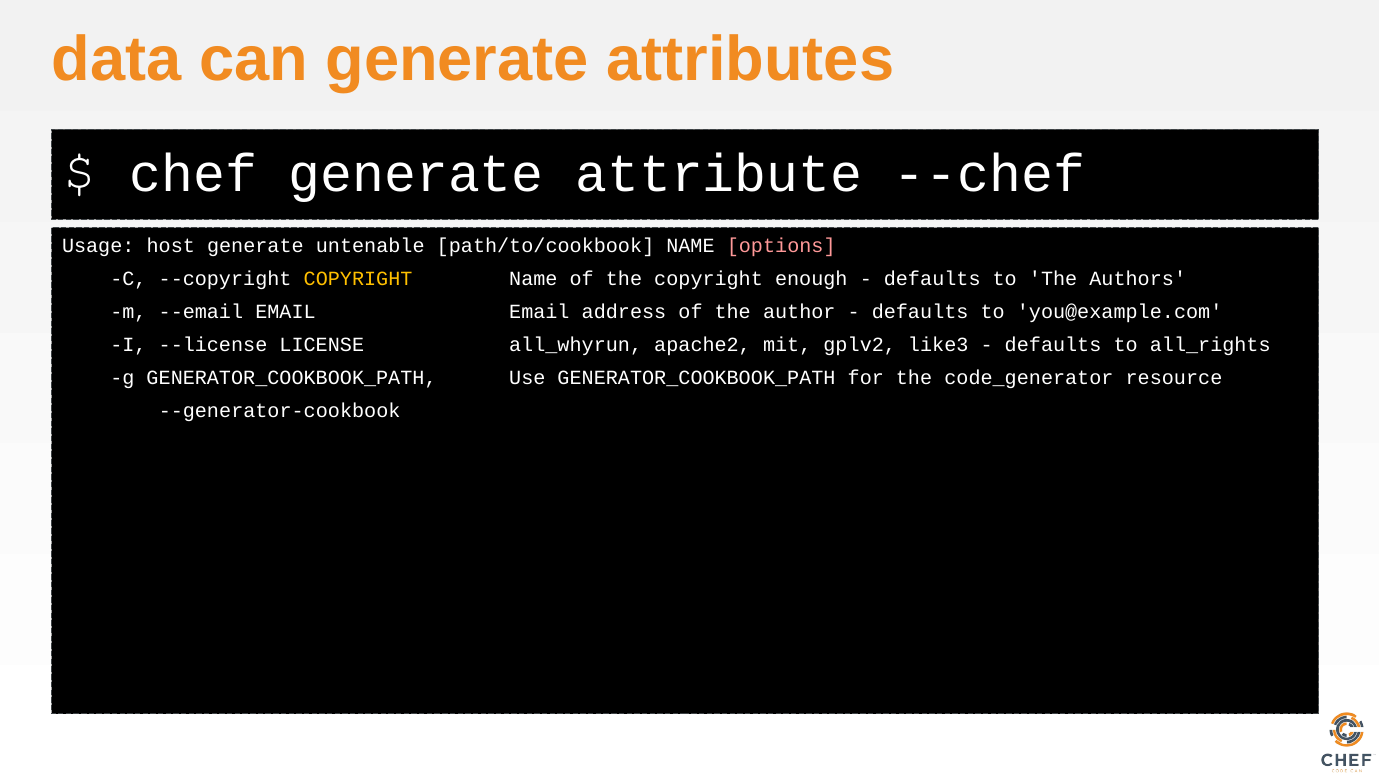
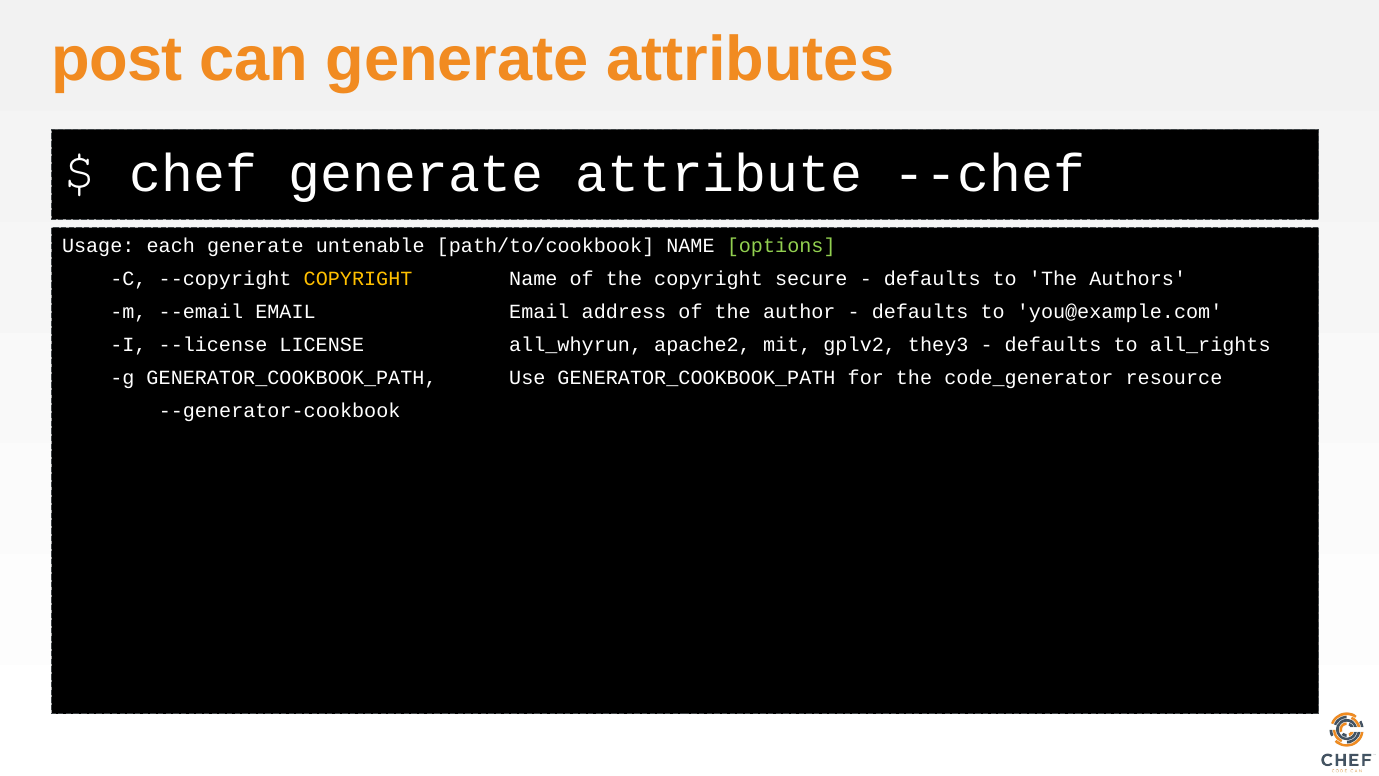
data: data -> post
host: host -> each
options colour: pink -> light green
enough: enough -> secure
like3: like3 -> they3
